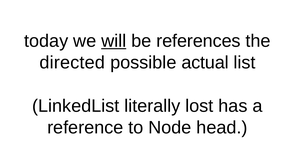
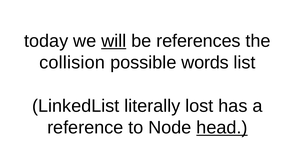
directed: directed -> collision
actual: actual -> words
head underline: none -> present
